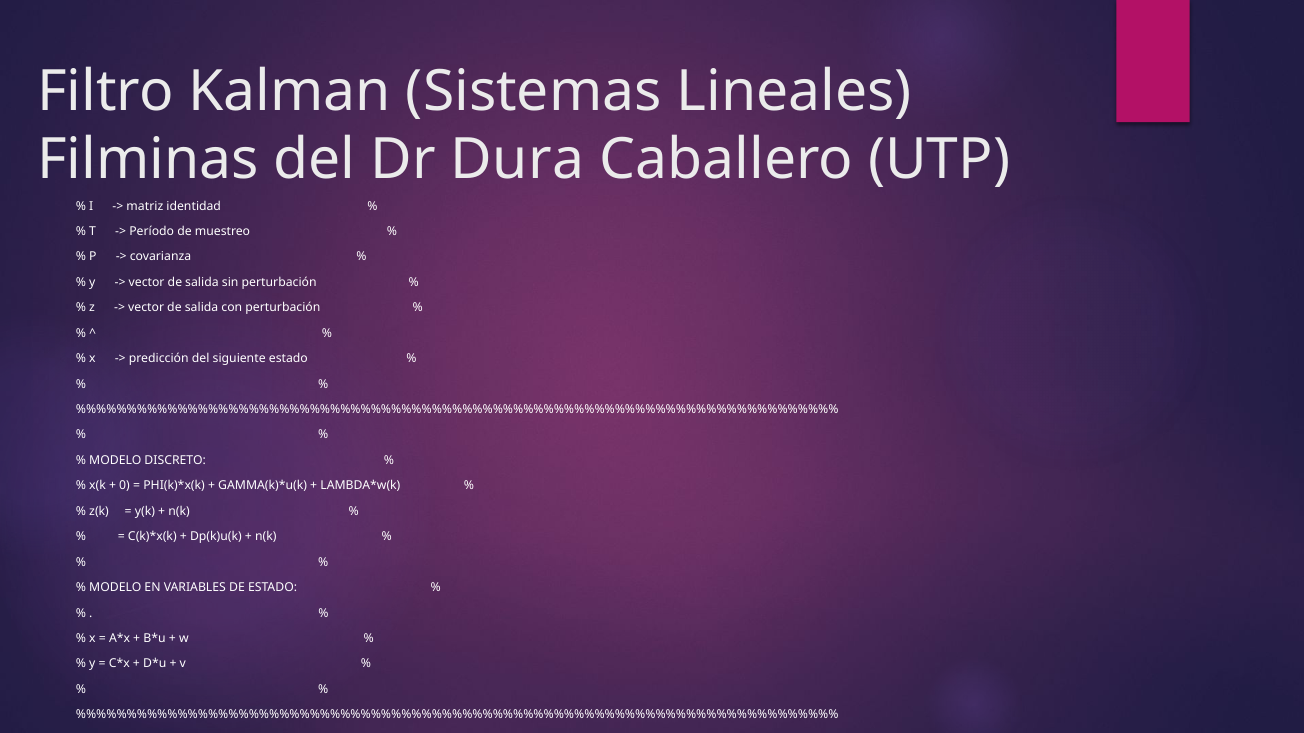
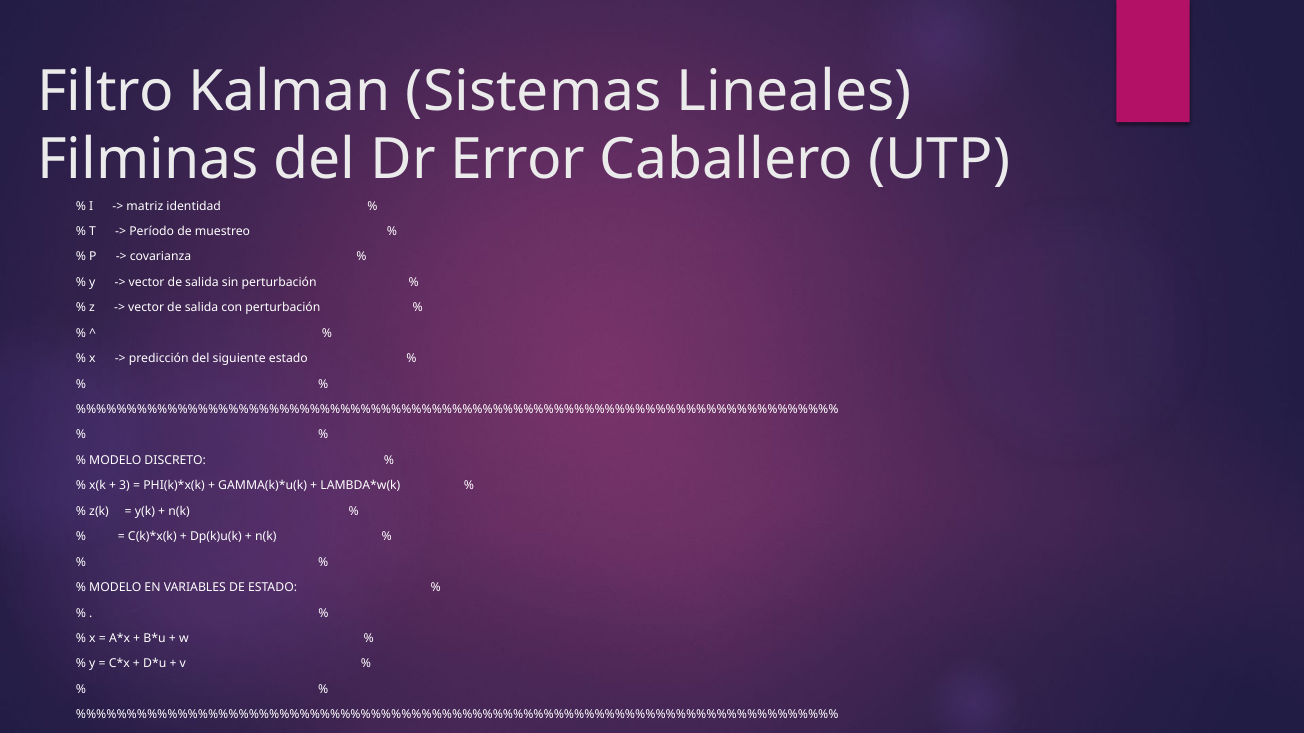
Dura: Dura -> Error
0: 0 -> 3
